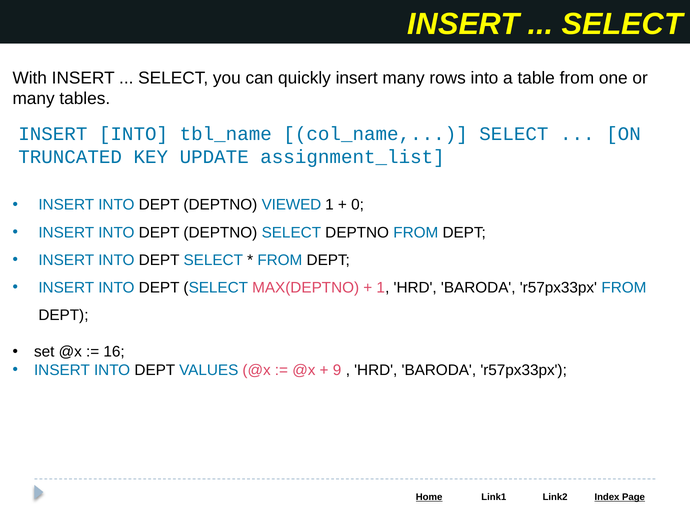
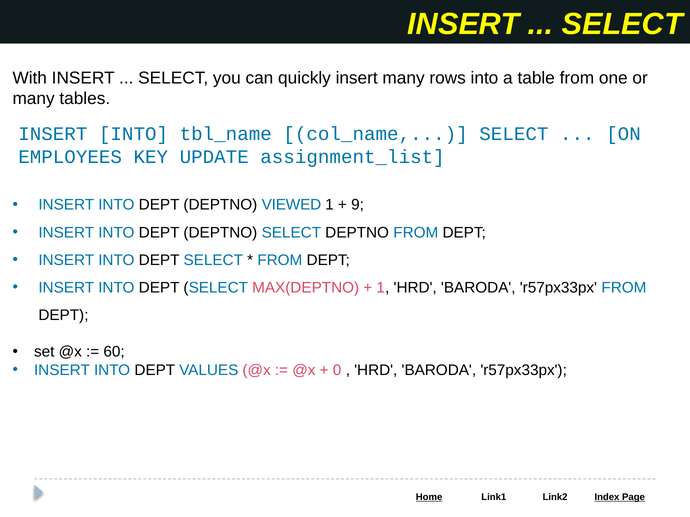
TRUNCATED: TRUNCATED -> EMPLOYEES
0: 0 -> 9
16: 16 -> 60
9: 9 -> 0
